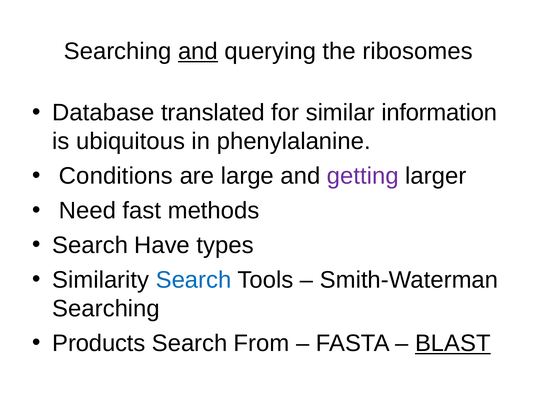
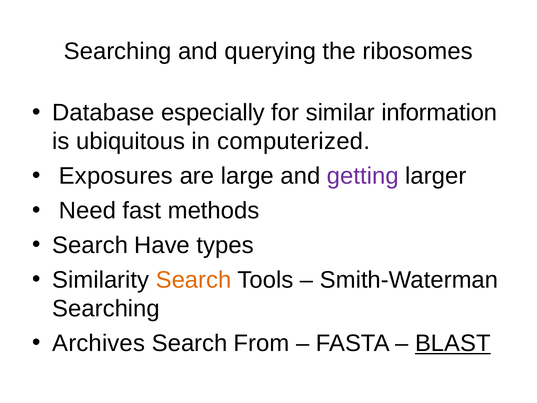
and at (198, 51) underline: present -> none
translated: translated -> especially
phenylalanine: phenylalanine -> computerized
Conditions: Conditions -> Exposures
Search at (194, 280) colour: blue -> orange
Products: Products -> Archives
